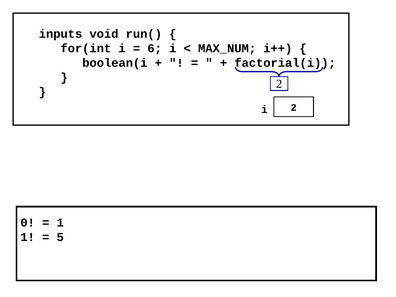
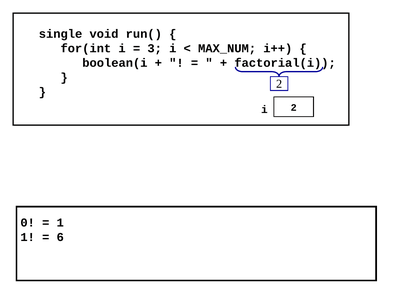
inputs: inputs -> single
6: 6 -> 3
5: 5 -> 6
